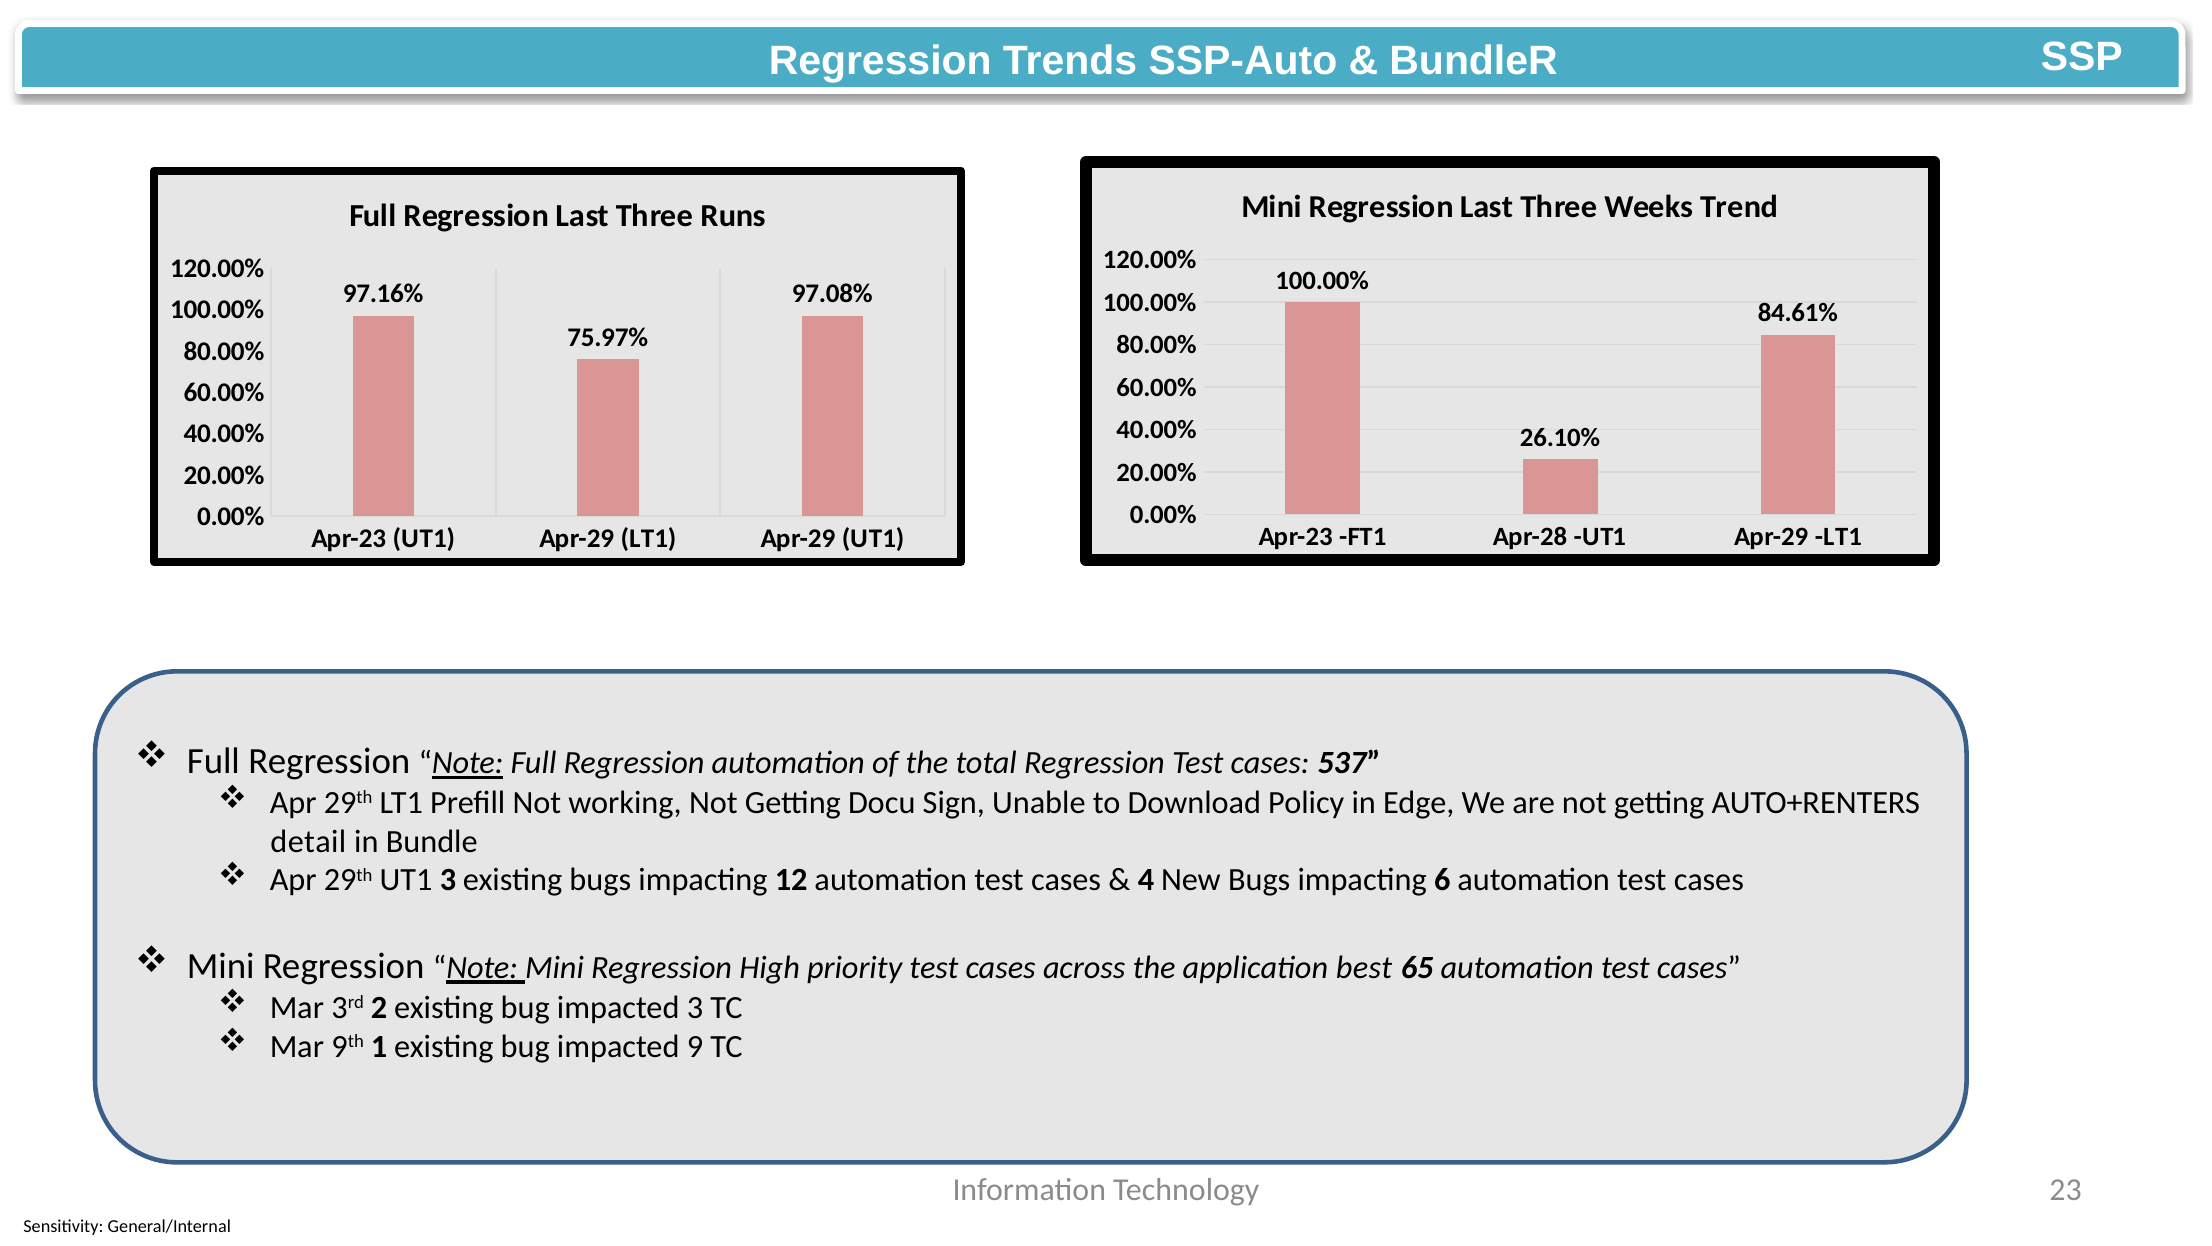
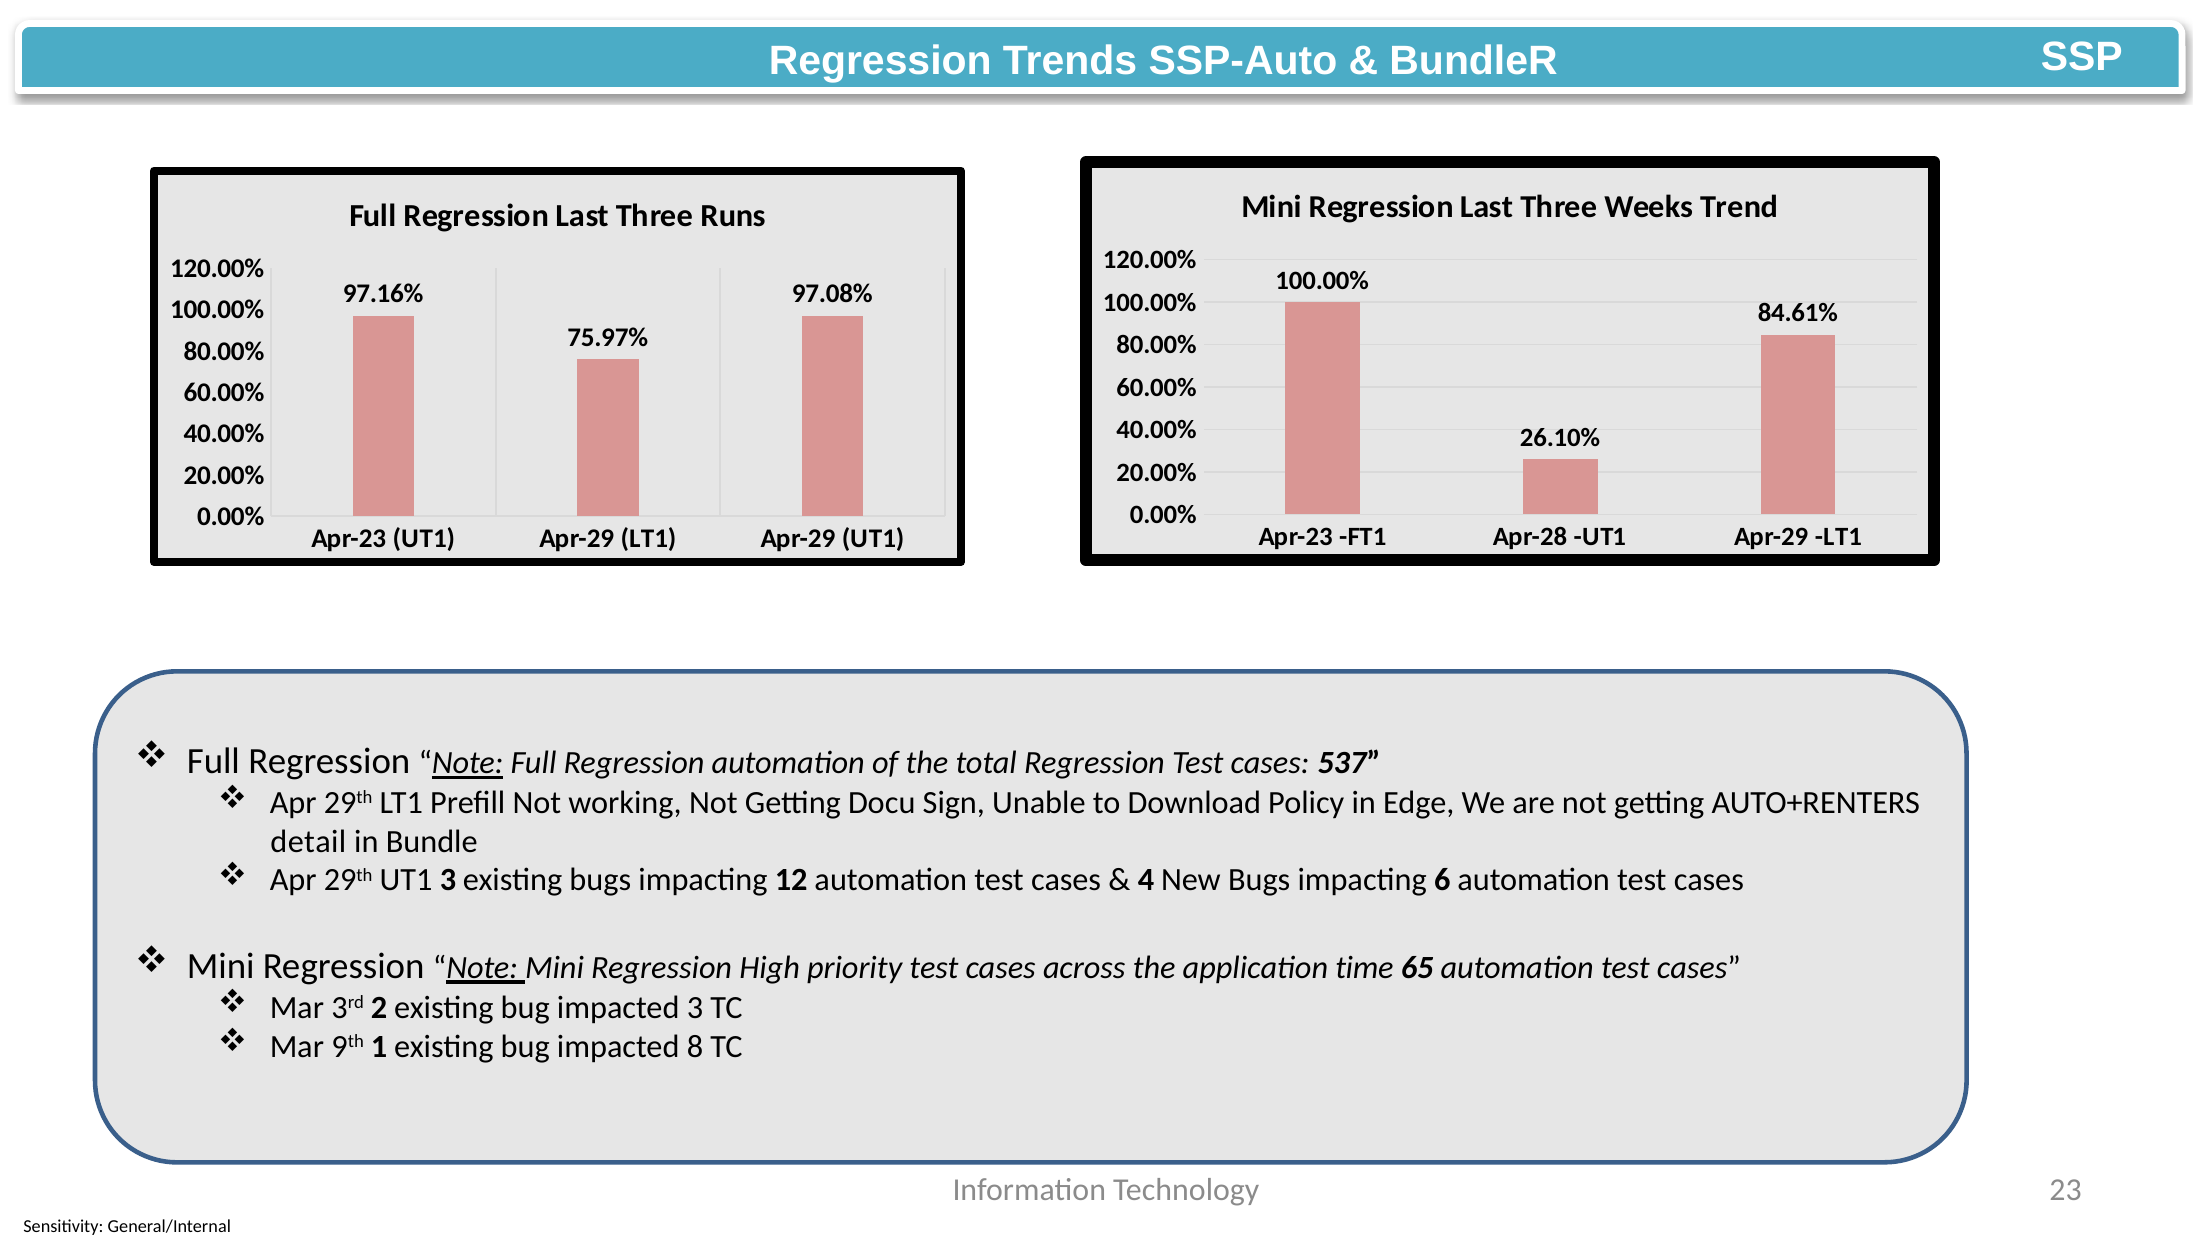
best: best -> time
9: 9 -> 8
